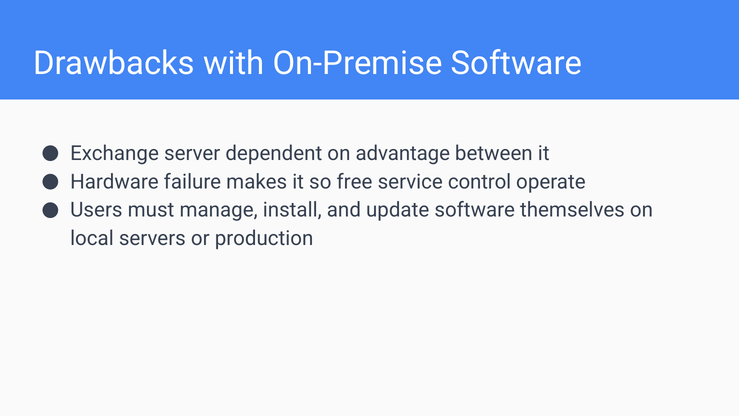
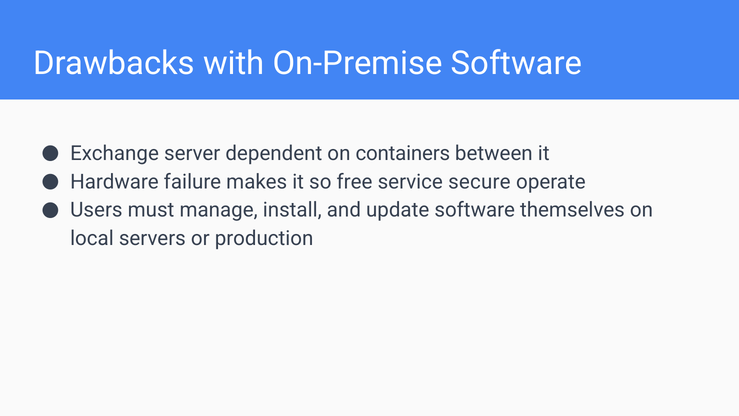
advantage: advantage -> containers
control: control -> secure
